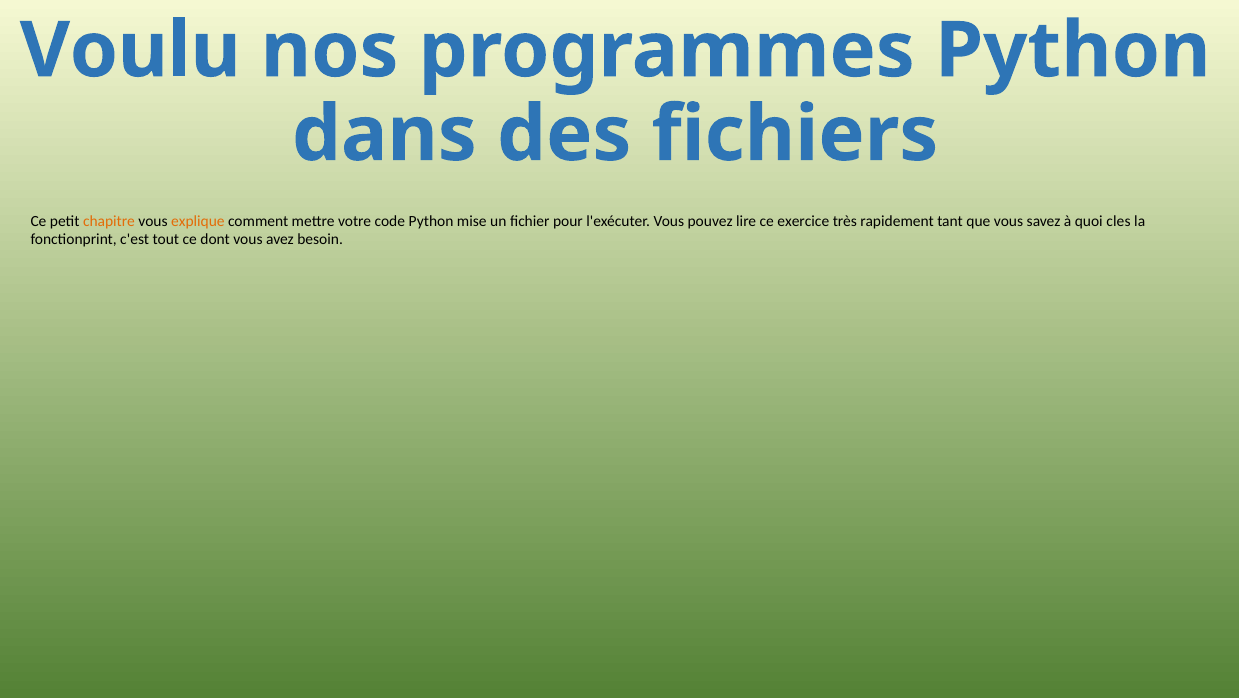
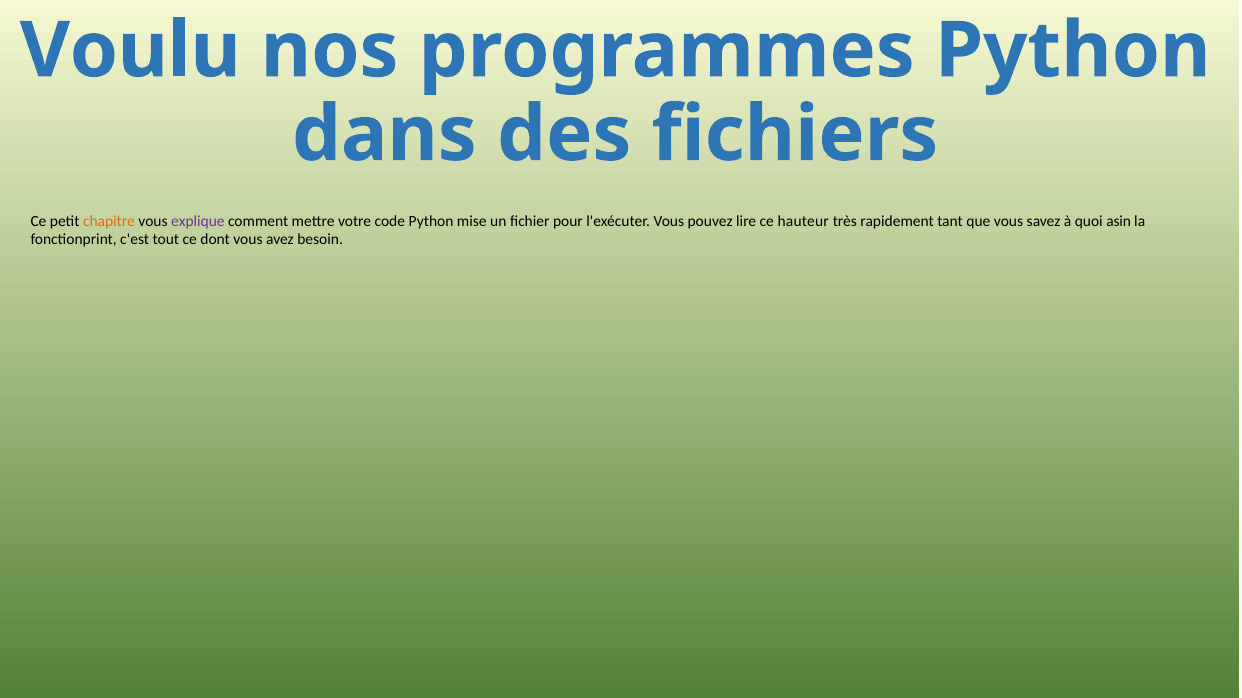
explique colour: orange -> purple
exercice: exercice -> hauteur
cles: cles -> asin
